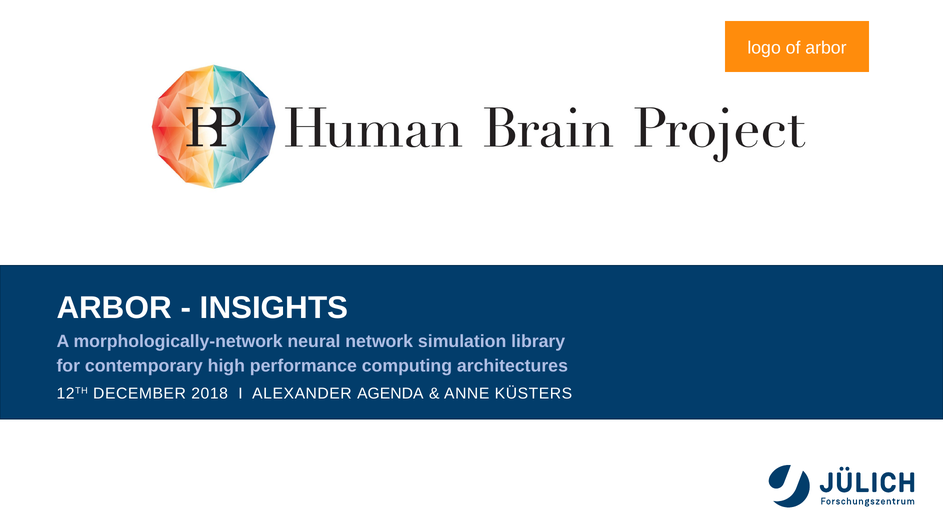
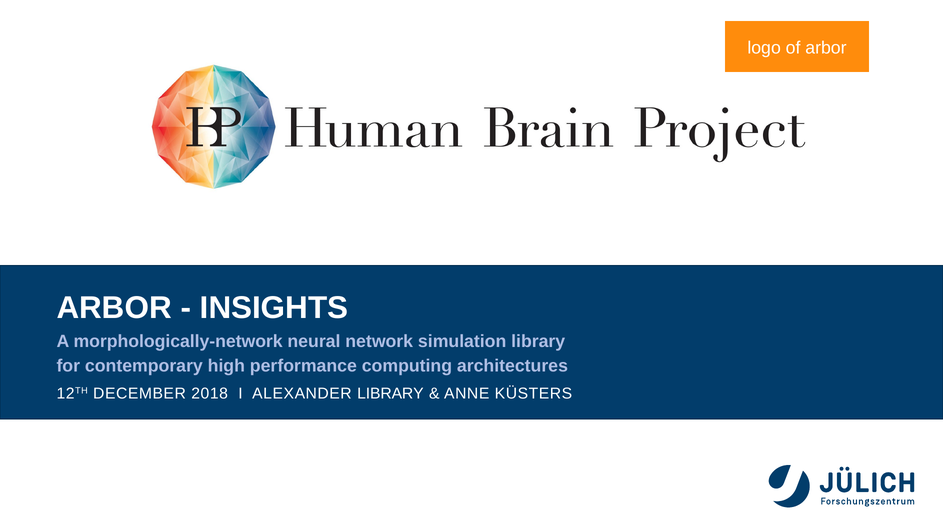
ALEXANDER AGENDA: AGENDA -> LIBRARY
